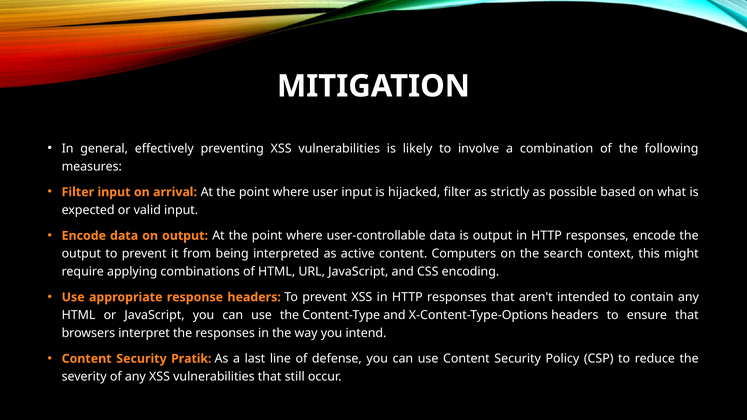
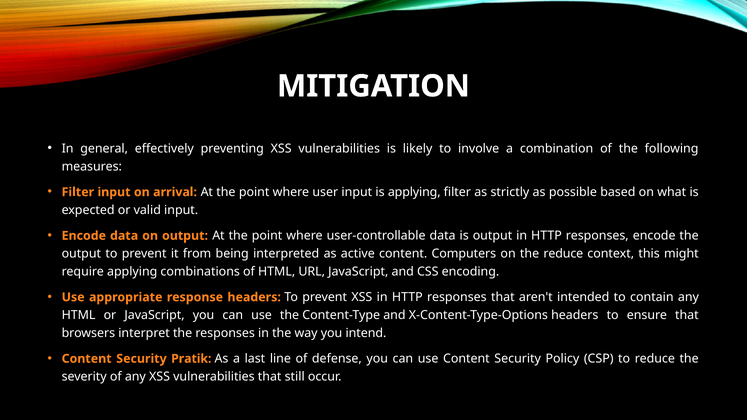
is hijacked: hijacked -> applying
the search: search -> reduce
